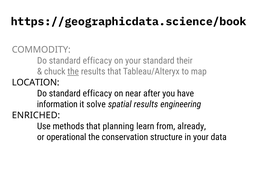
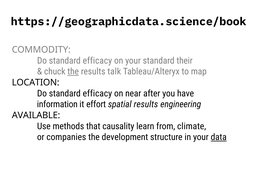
results that: that -> talk
solve: solve -> effort
ENRICHED: ENRICHED -> AVAILABLE
planning: planning -> causality
already: already -> climate
operational: operational -> companies
conservation: conservation -> development
data underline: none -> present
